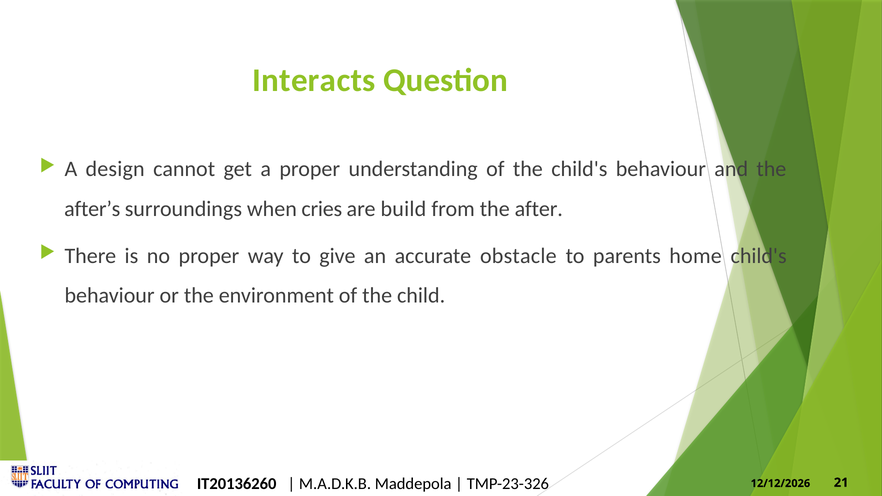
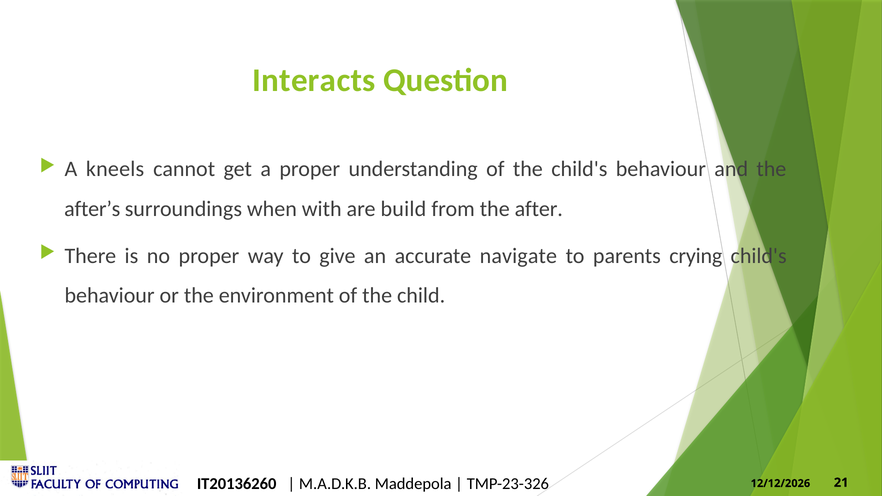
design: design -> kneels
cries: cries -> with
obstacle: obstacle -> navigate
home: home -> crying
